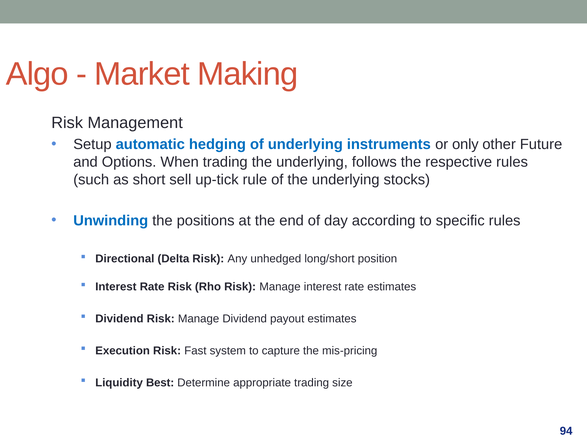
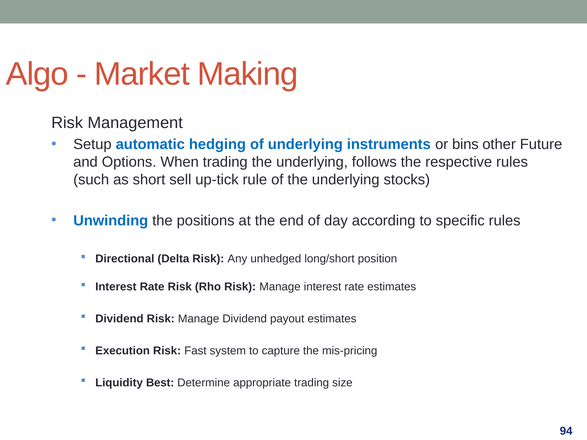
only: only -> bins
